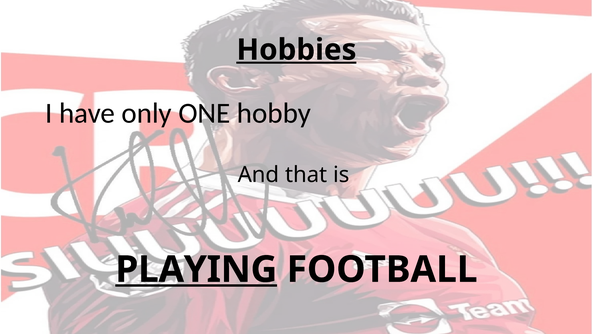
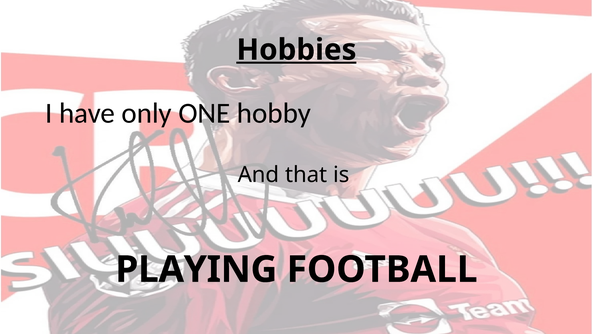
PLAYING underline: present -> none
